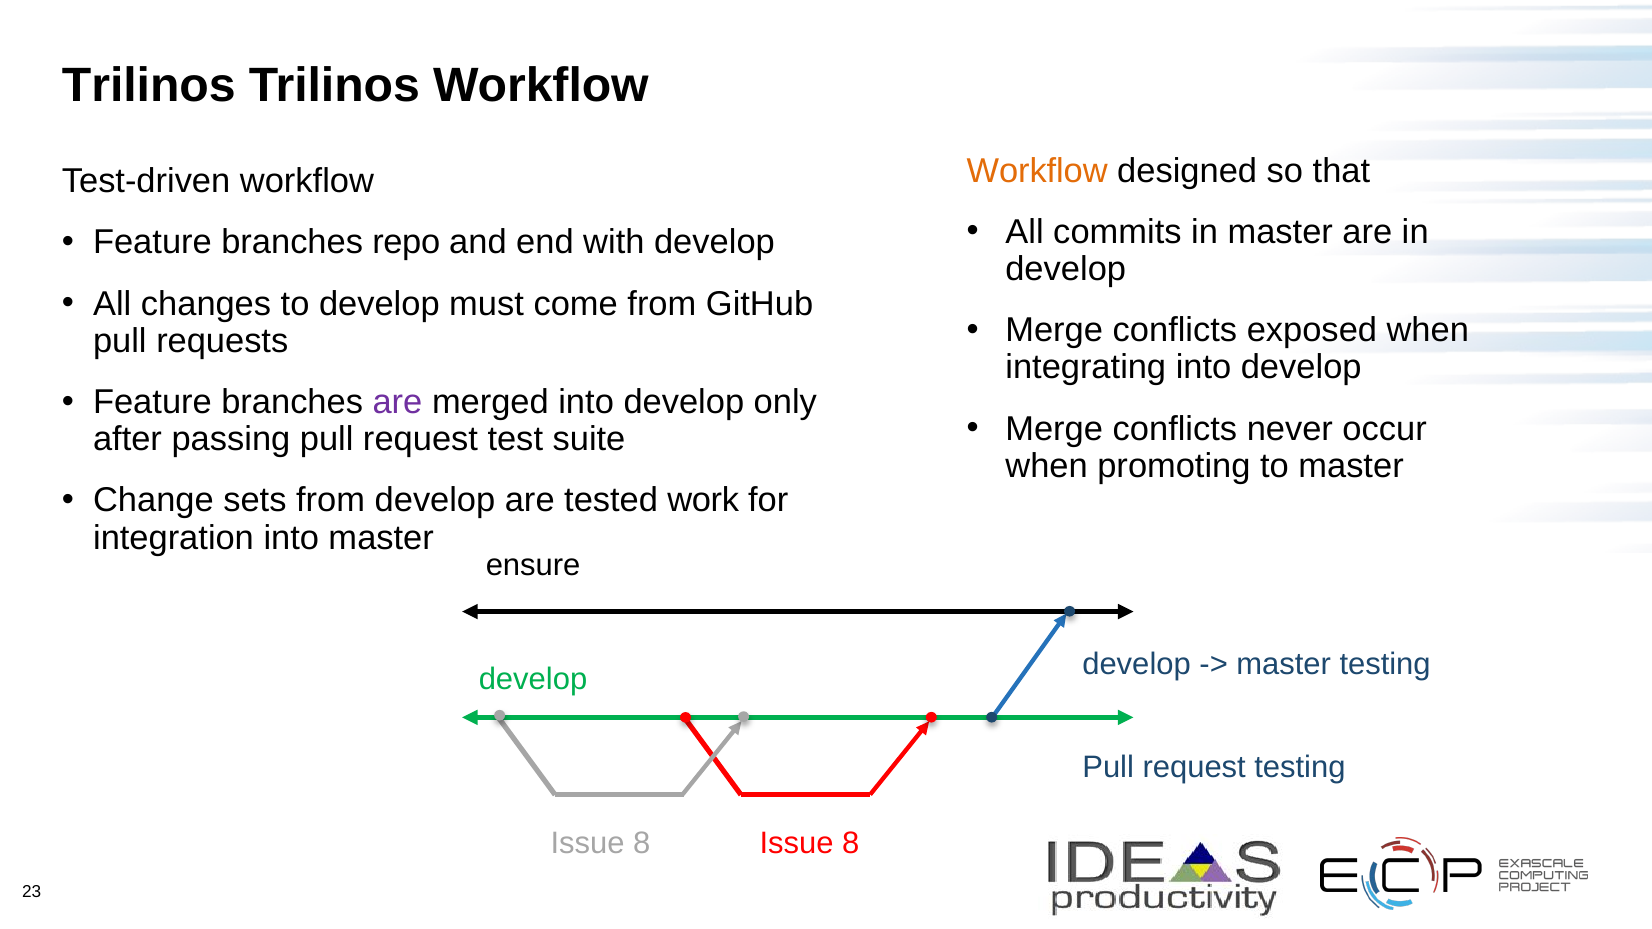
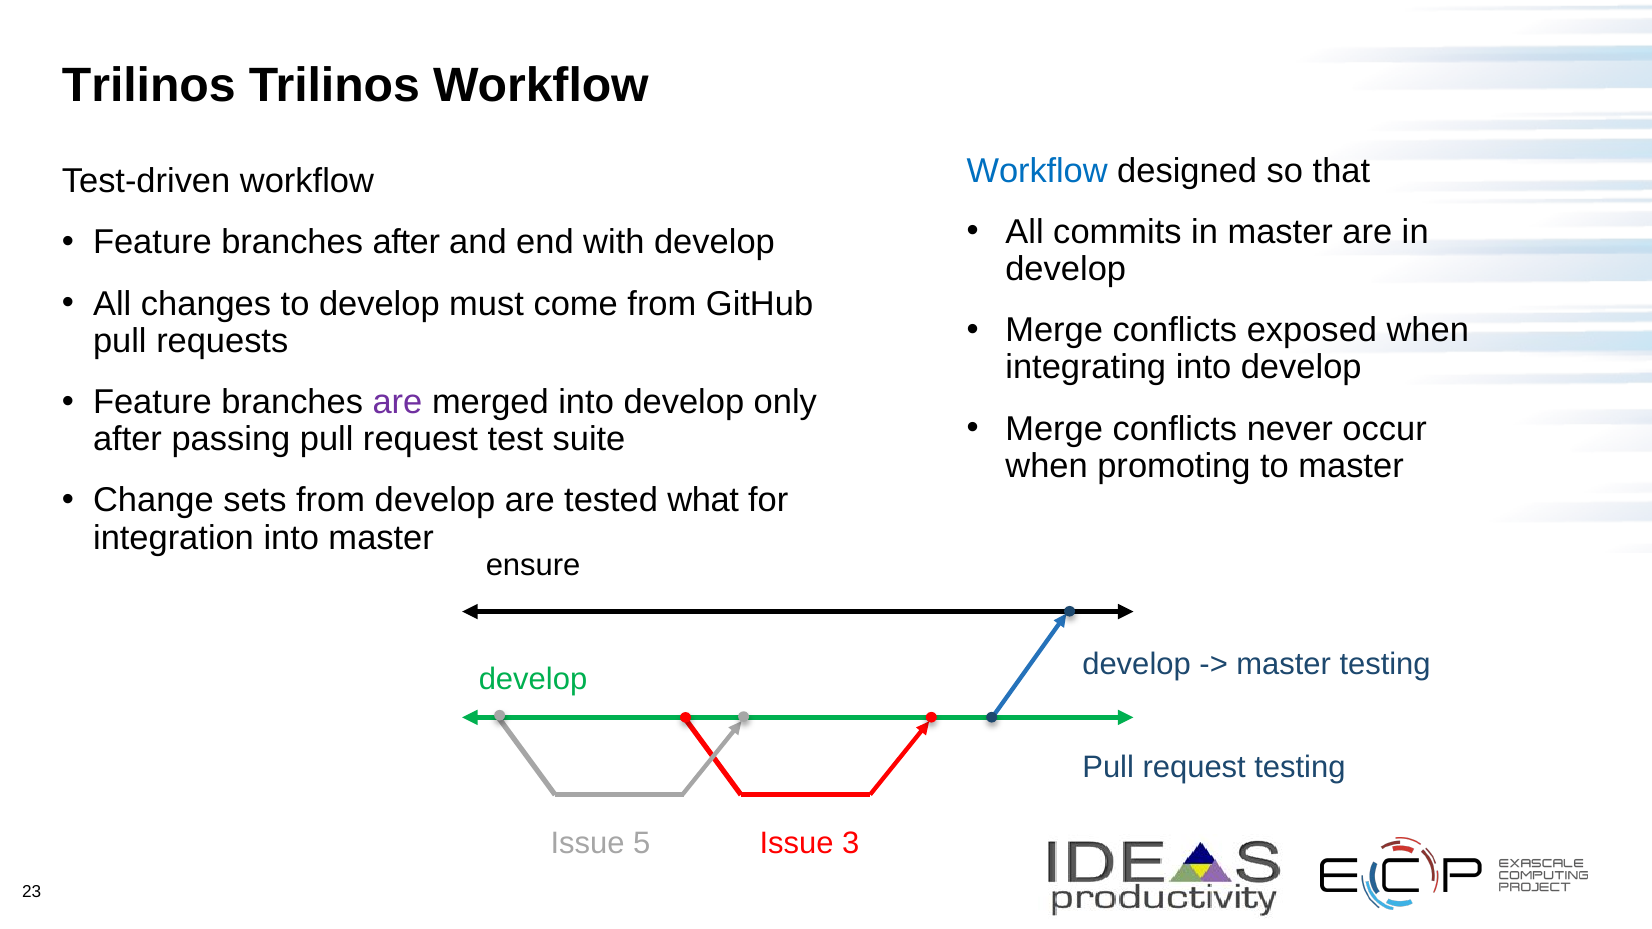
Workflow at (1037, 171) colour: orange -> blue
branches repo: repo -> after
work: work -> what
8 at (642, 844): 8 -> 5
8 at (851, 844): 8 -> 3
